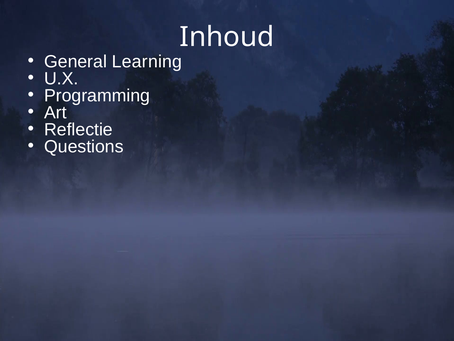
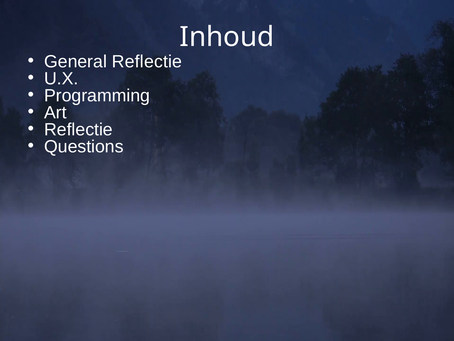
General Learning: Learning -> Reflectie
